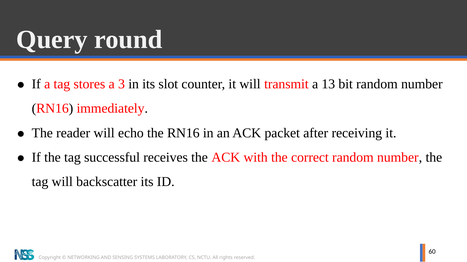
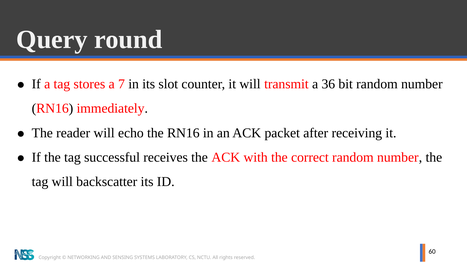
3: 3 -> 7
13: 13 -> 36
